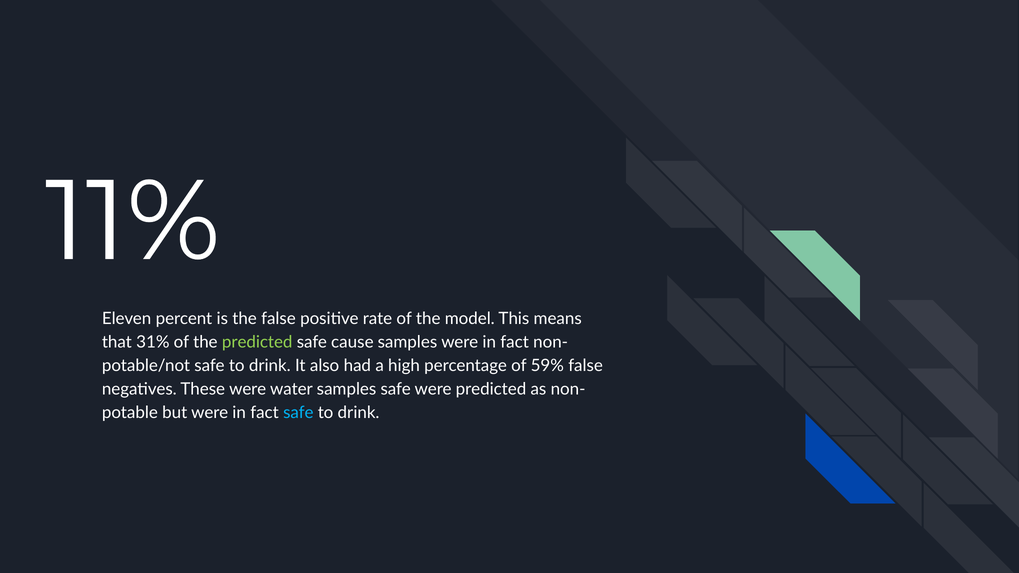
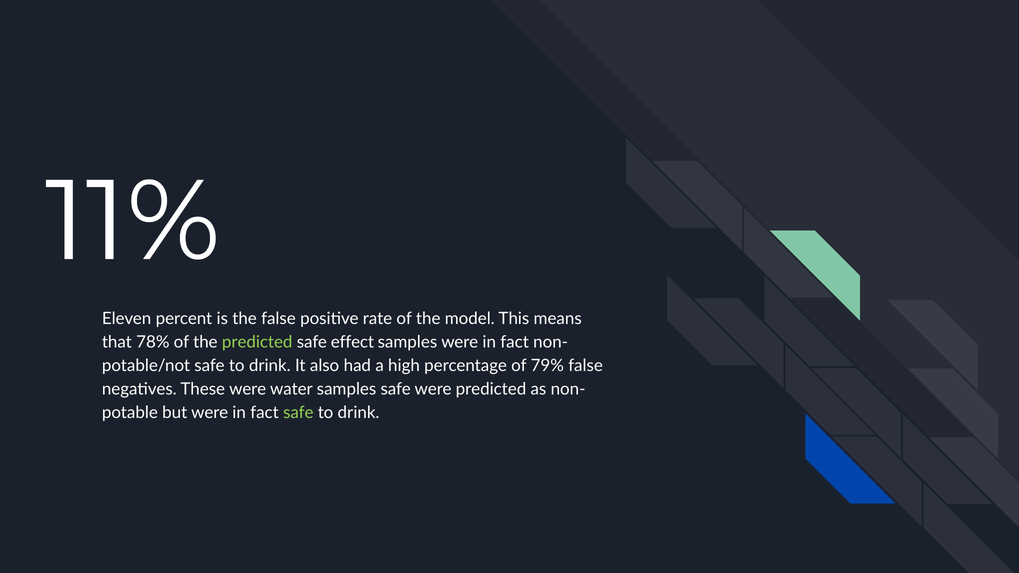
31%: 31% -> 78%
cause: cause -> effect
59%: 59% -> 79%
safe at (298, 413) colour: light blue -> light green
